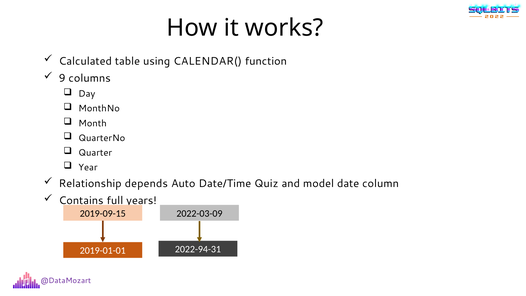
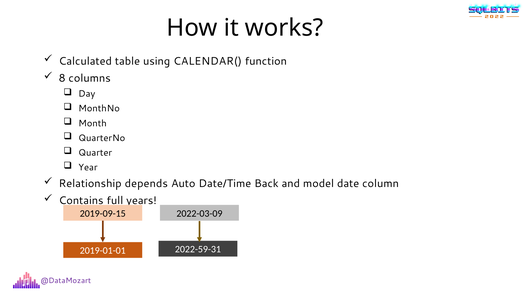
9: 9 -> 8
Quiz: Quiz -> Back
2022-94-31: 2022-94-31 -> 2022-59-31
